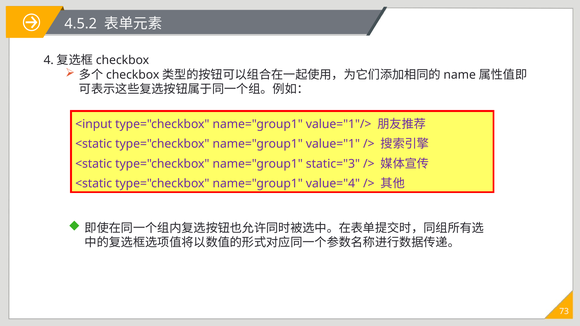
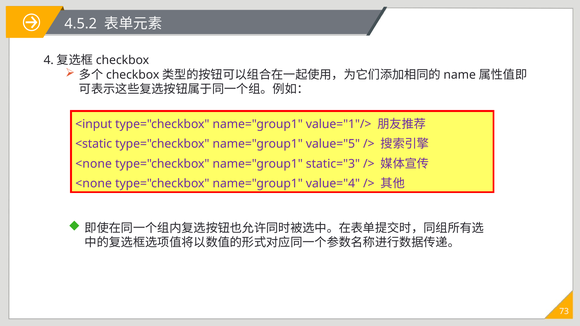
value="1: value="1 -> value="5
<static at (94, 164): <static -> <none
<static at (94, 184): <static -> <none
